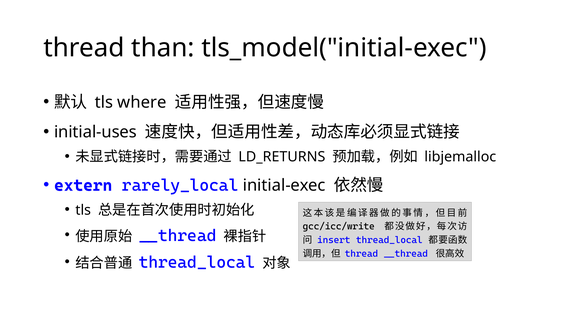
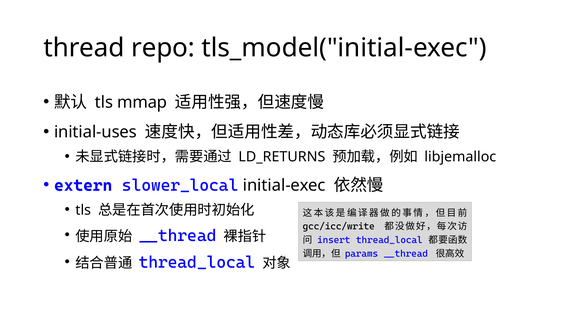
than: than -> repo
where: where -> mmap
rarely_local: rarely_local -> slower_local
thread at (361, 254): thread -> params
